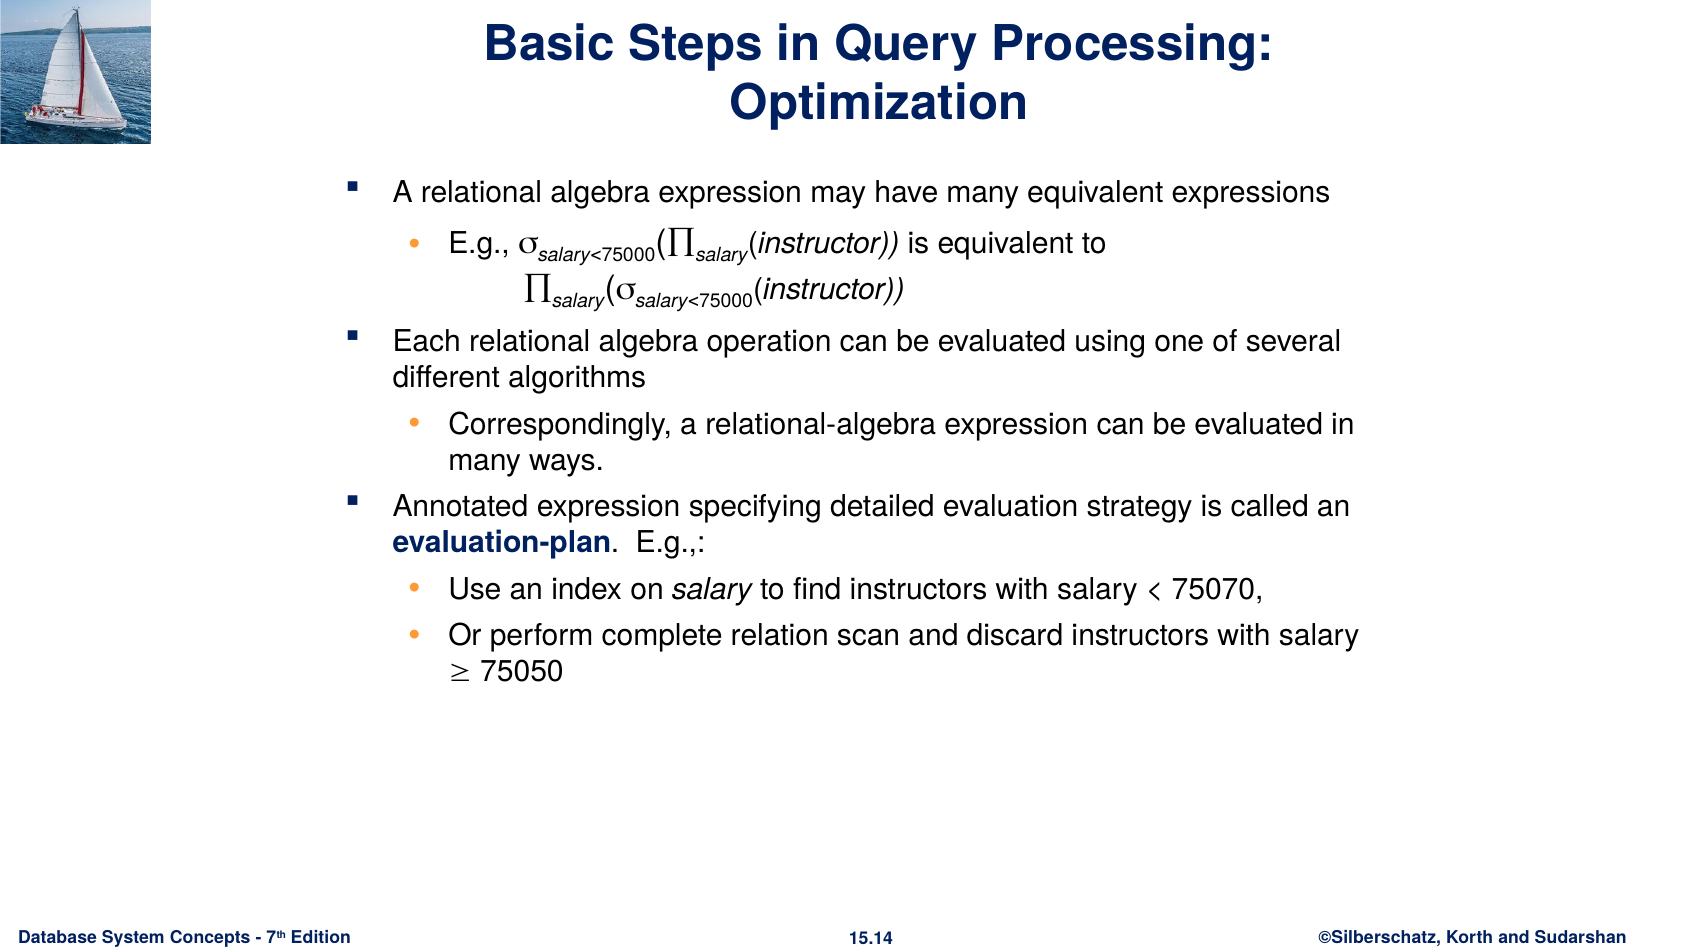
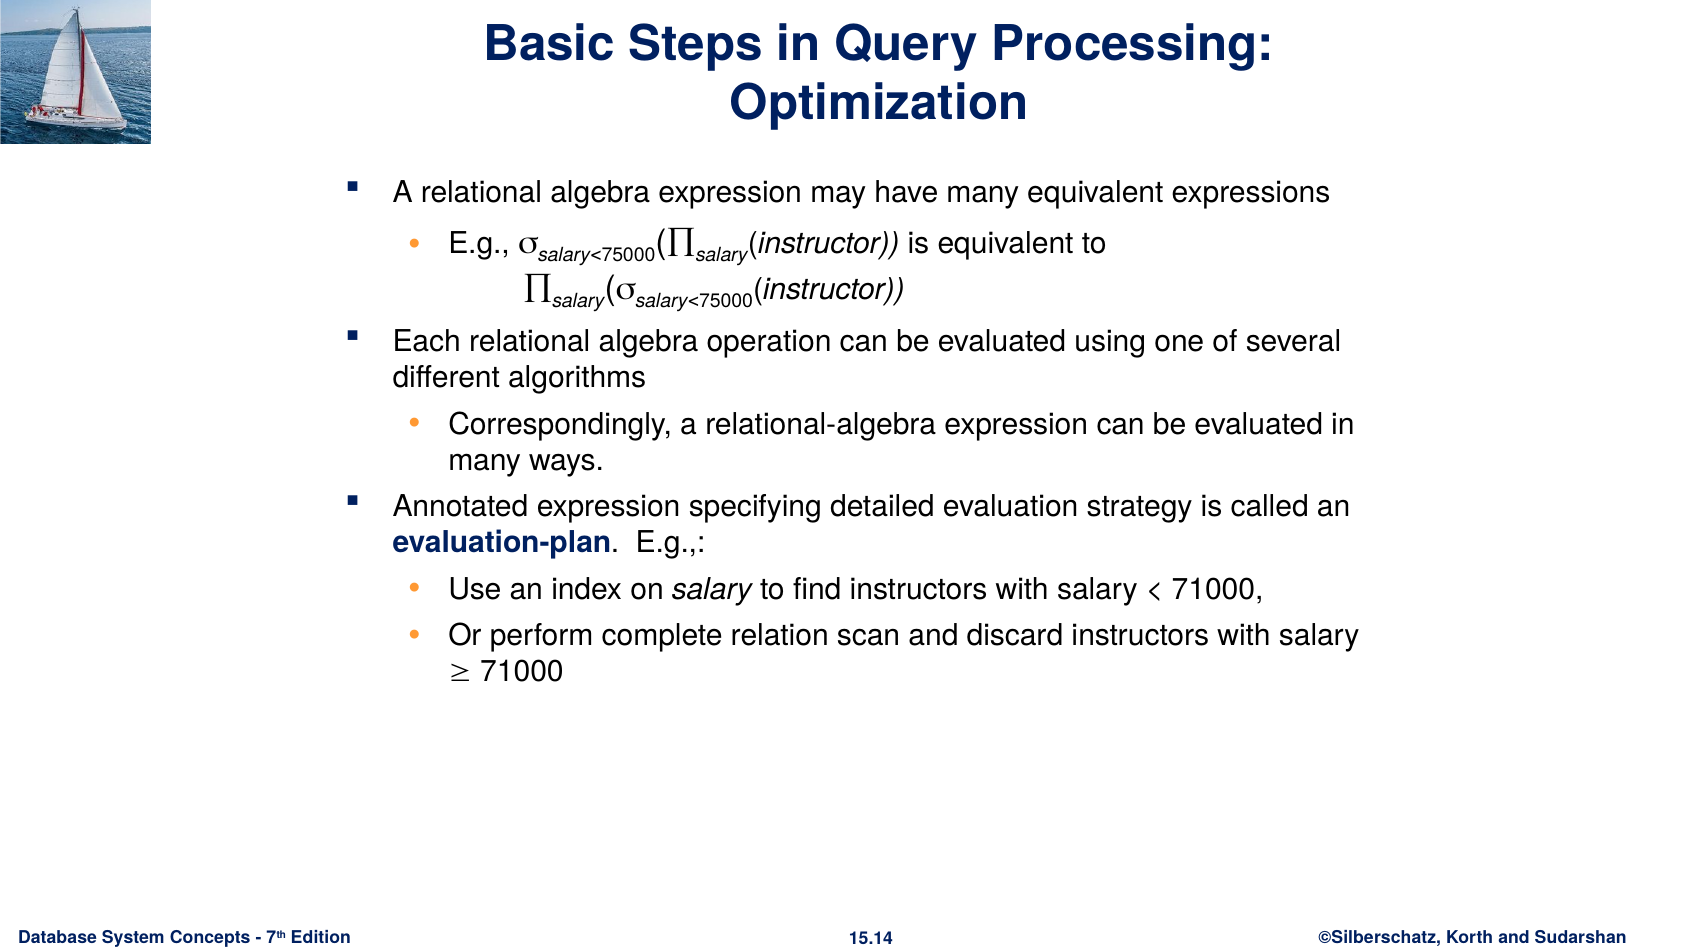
75070 at (1218, 589): 75070 -> 71000
75050 at (522, 672): 75050 -> 71000
